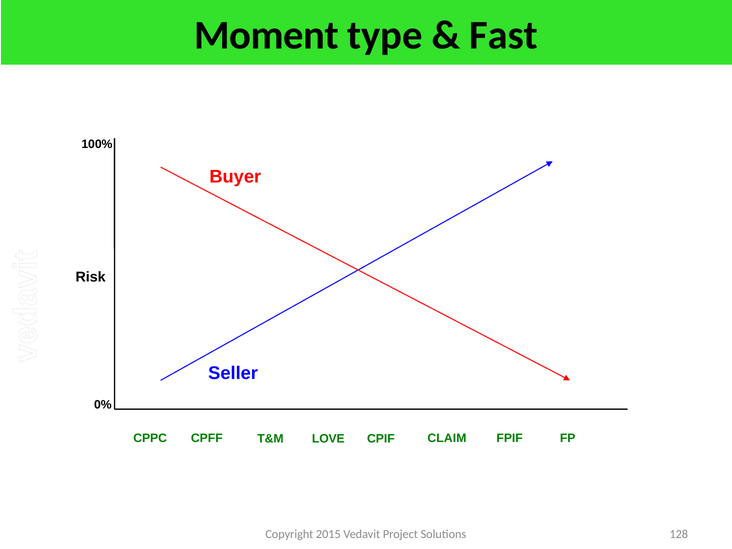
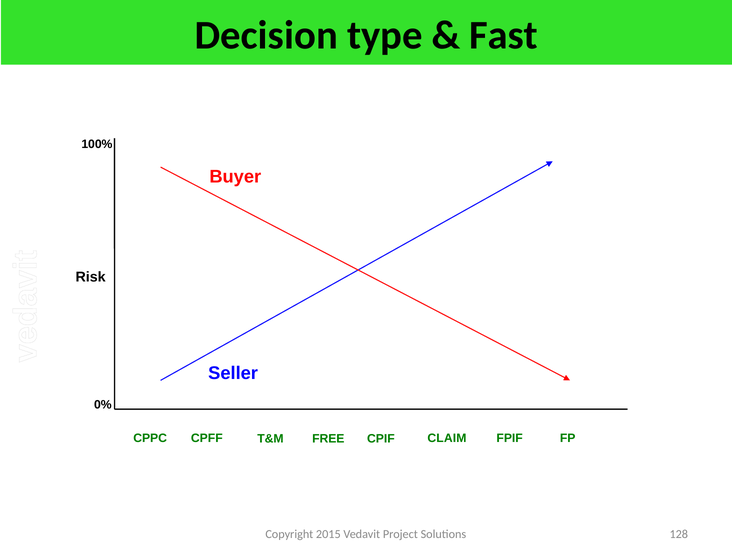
Moment: Moment -> Decision
LOVE: LOVE -> FREE
